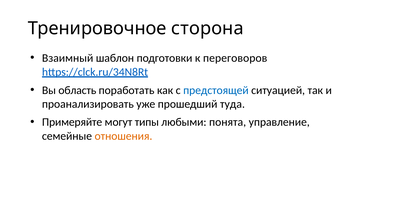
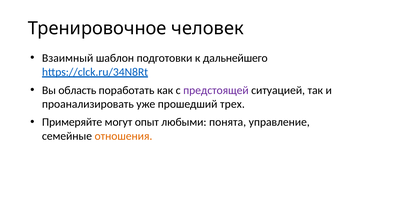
сторона: сторона -> человек
переговоров: переговоров -> дальнейшего
предстоящей colour: blue -> purple
туда: туда -> трех
типы: типы -> опыт
